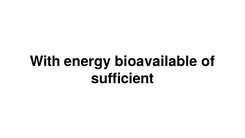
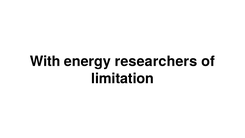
bioavailable: bioavailable -> researchers
sufficient: sufficient -> limitation
